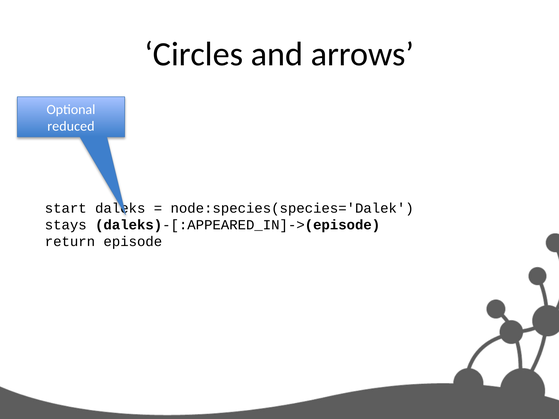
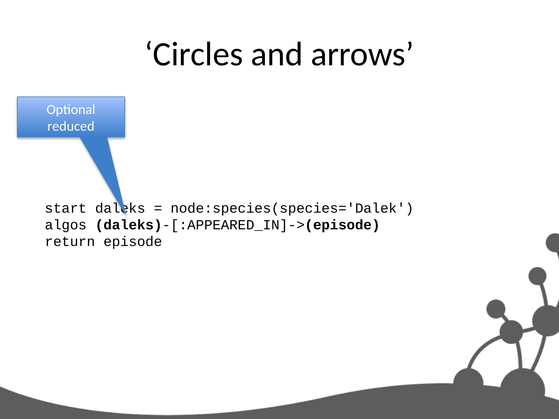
stays: stays -> algos
